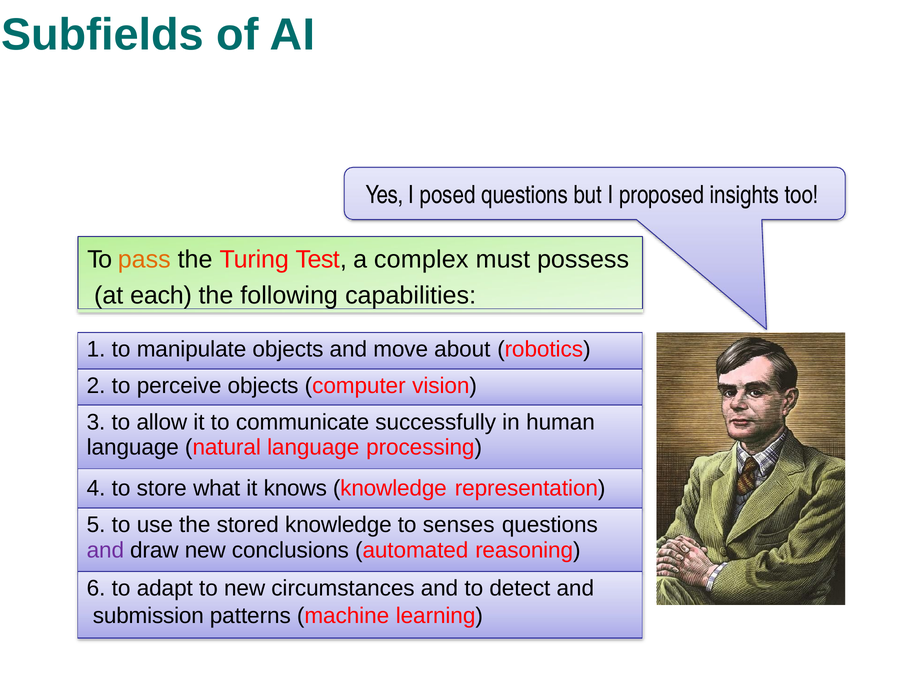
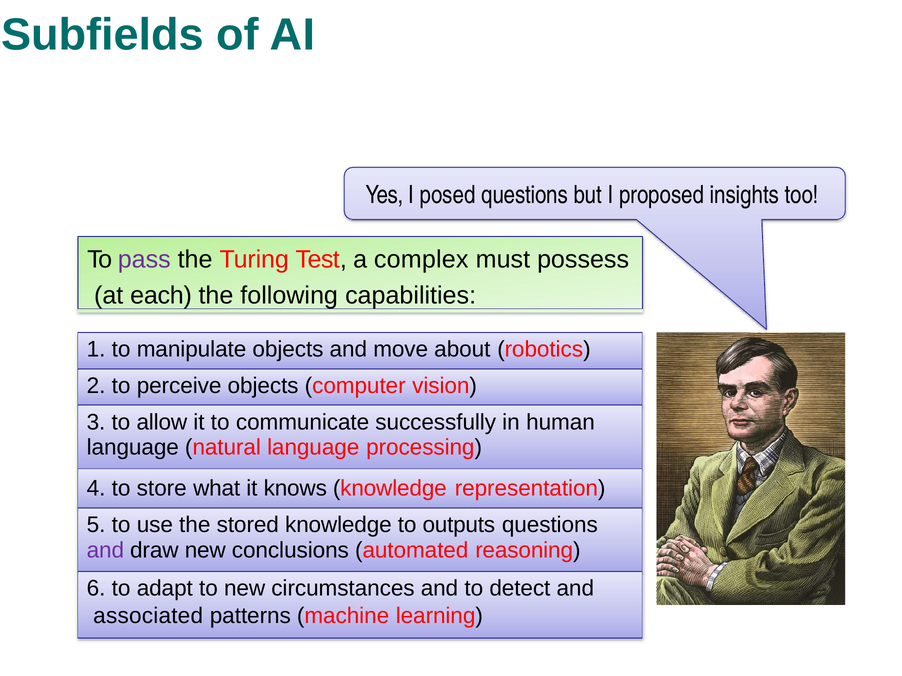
pass colour: orange -> purple
senses: senses -> outputs
submission: submission -> associated
